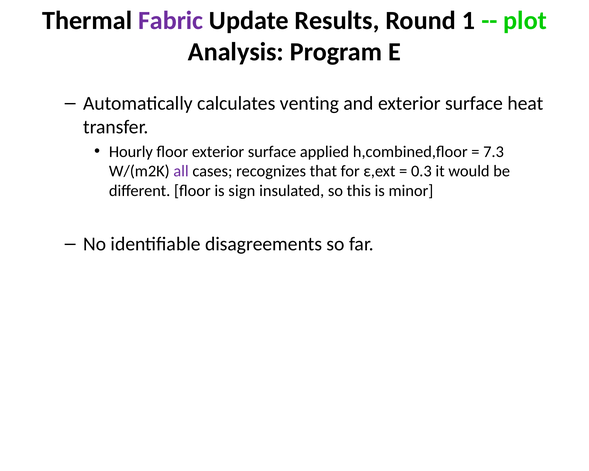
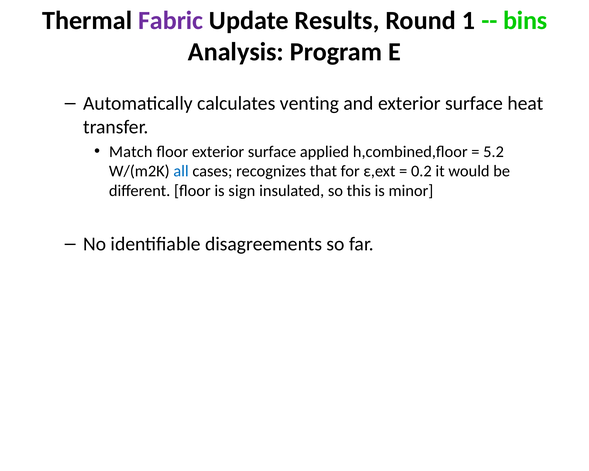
plot: plot -> bins
Hourly: Hourly -> Match
7.3: 7.3 -> 5.2
all colour: purple -> blue
0.3: 0.3 -> 0.2
